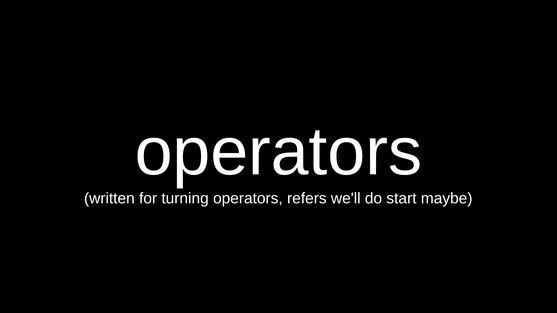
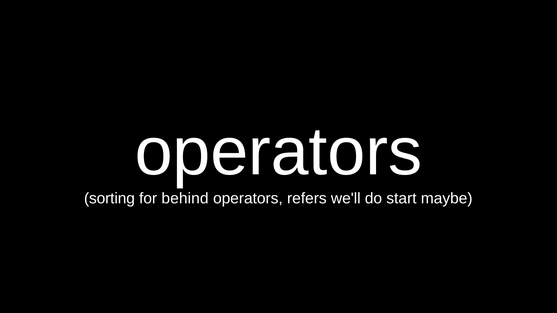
written: written -> sorting
turning: turning -> behind
